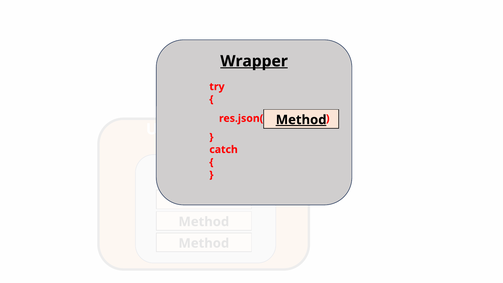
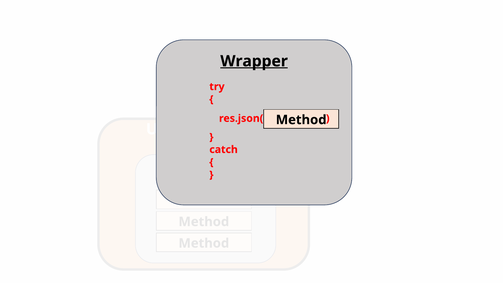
Method at (301, 120) underline: present -> none
